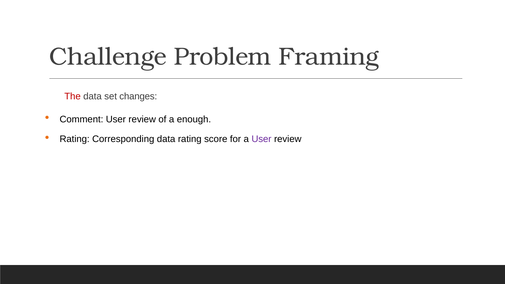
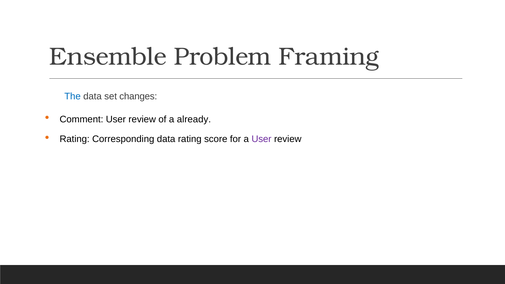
Challenge: Challenge -> Ensemble
The colour: red -> blue
enough: enough -> already
